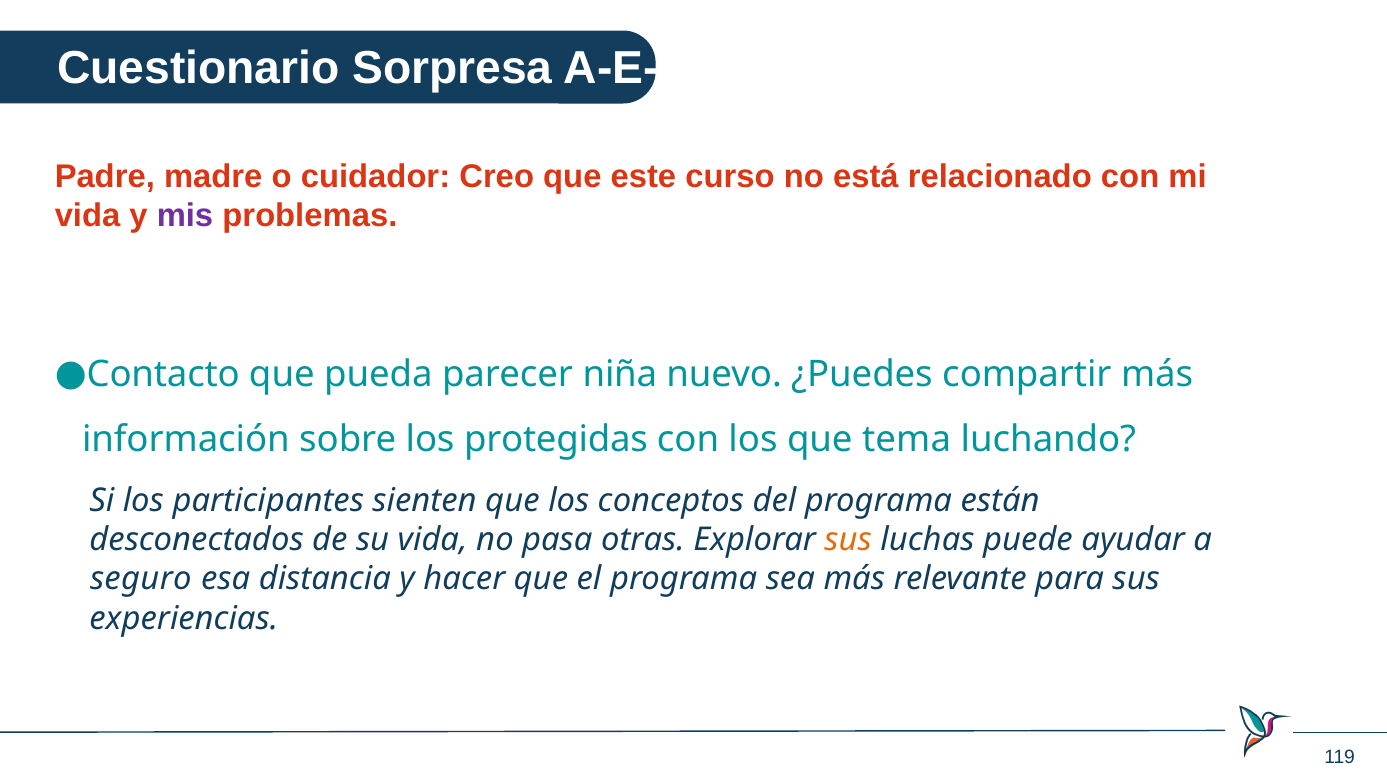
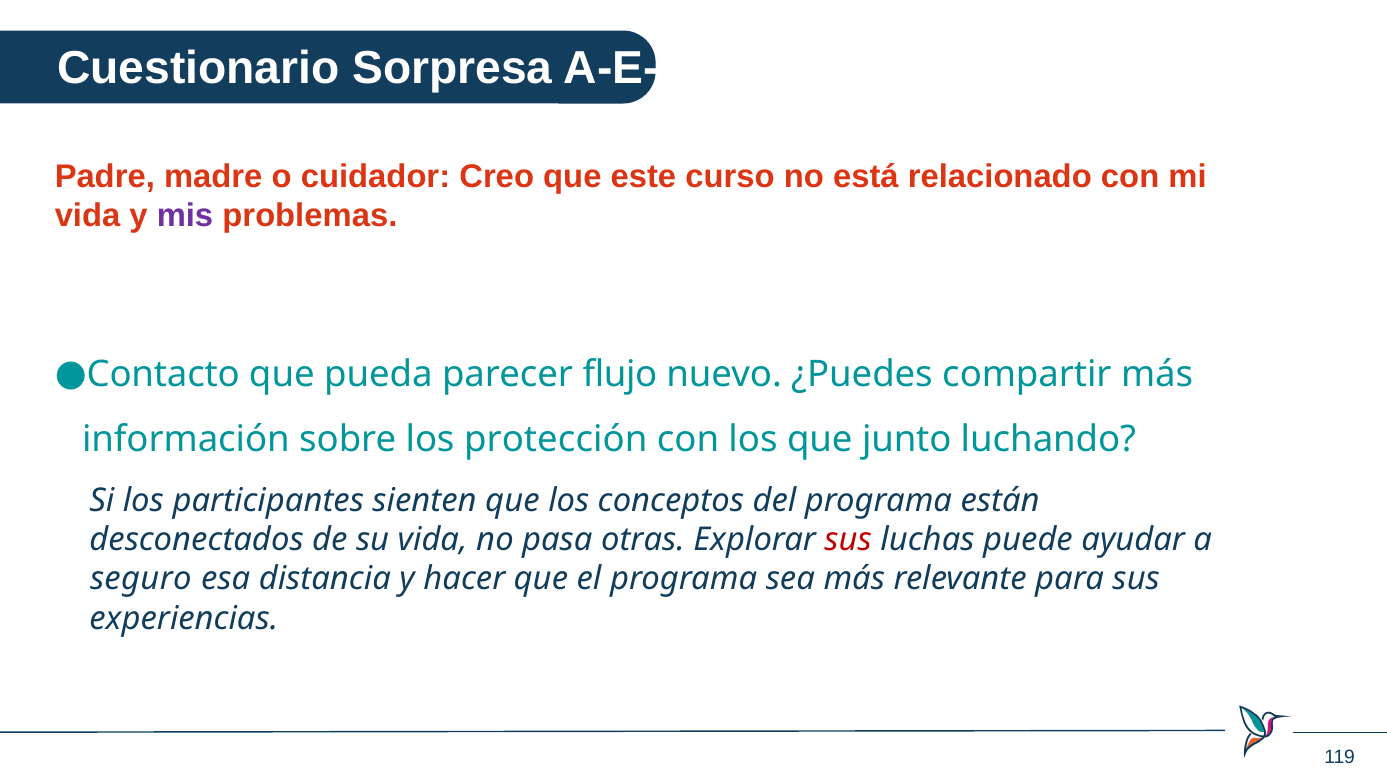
niña: niña -> flujo
protegidas: protegidas -> protección
tema: tema -> junto
sus at (848, 540) colour: orange -> red
